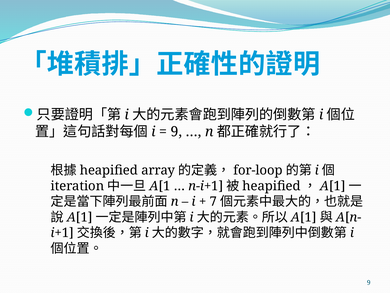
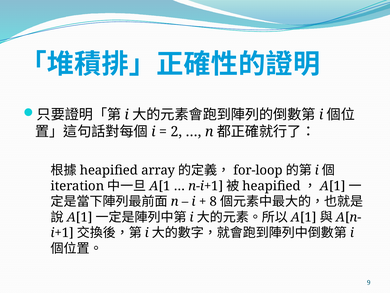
9 at (176, 132): 9 -> 2
7: 7 -> 8
